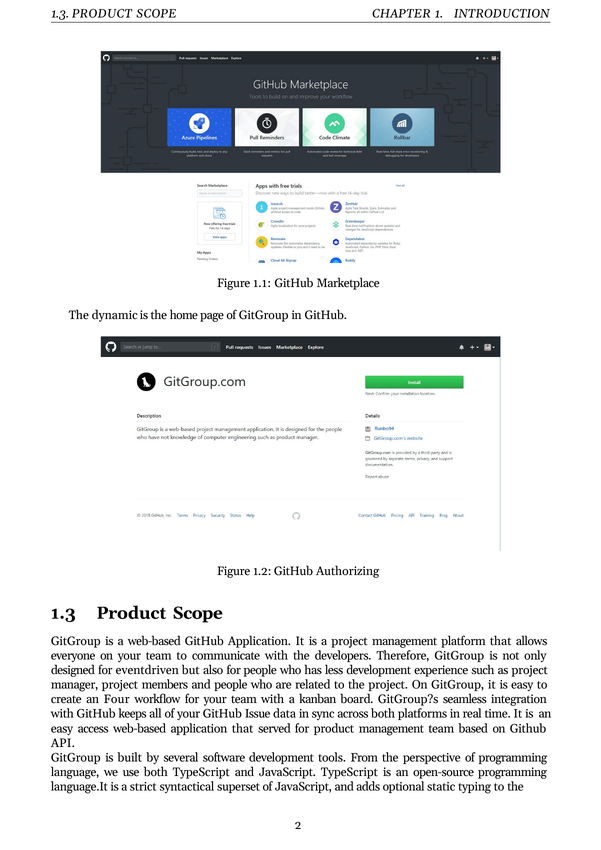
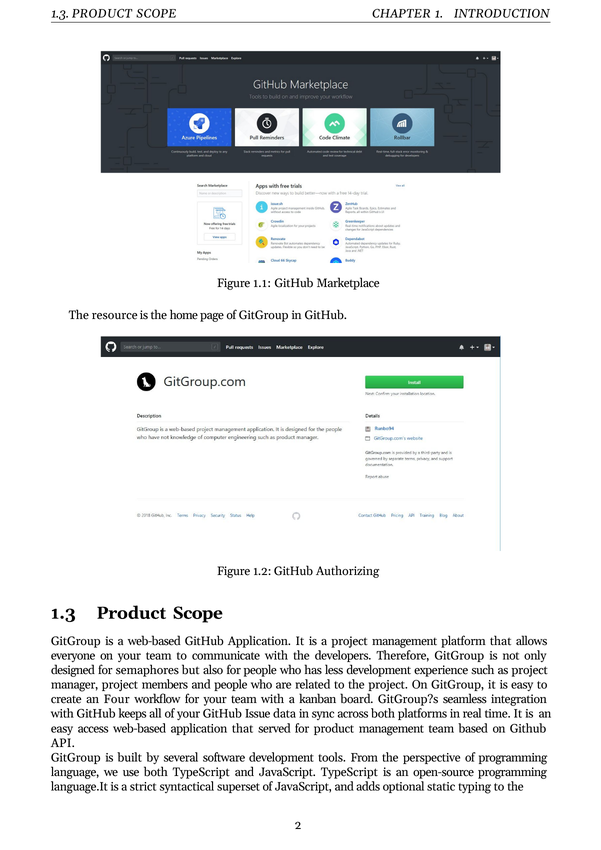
dynamic: dynamic -> resource
eventdriven: eventdriven -> semaphores
